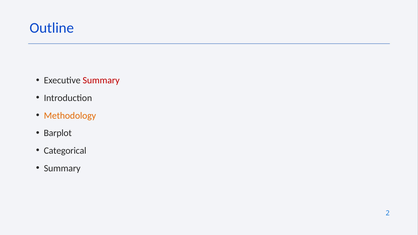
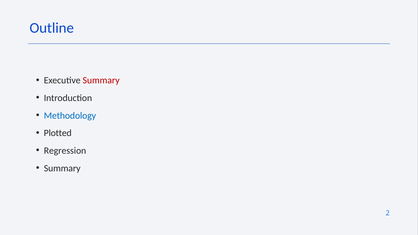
Methodology colour: orange -> blue
Barplot: Barplot -> Plotted
Categorical: Categorical -> Regression
